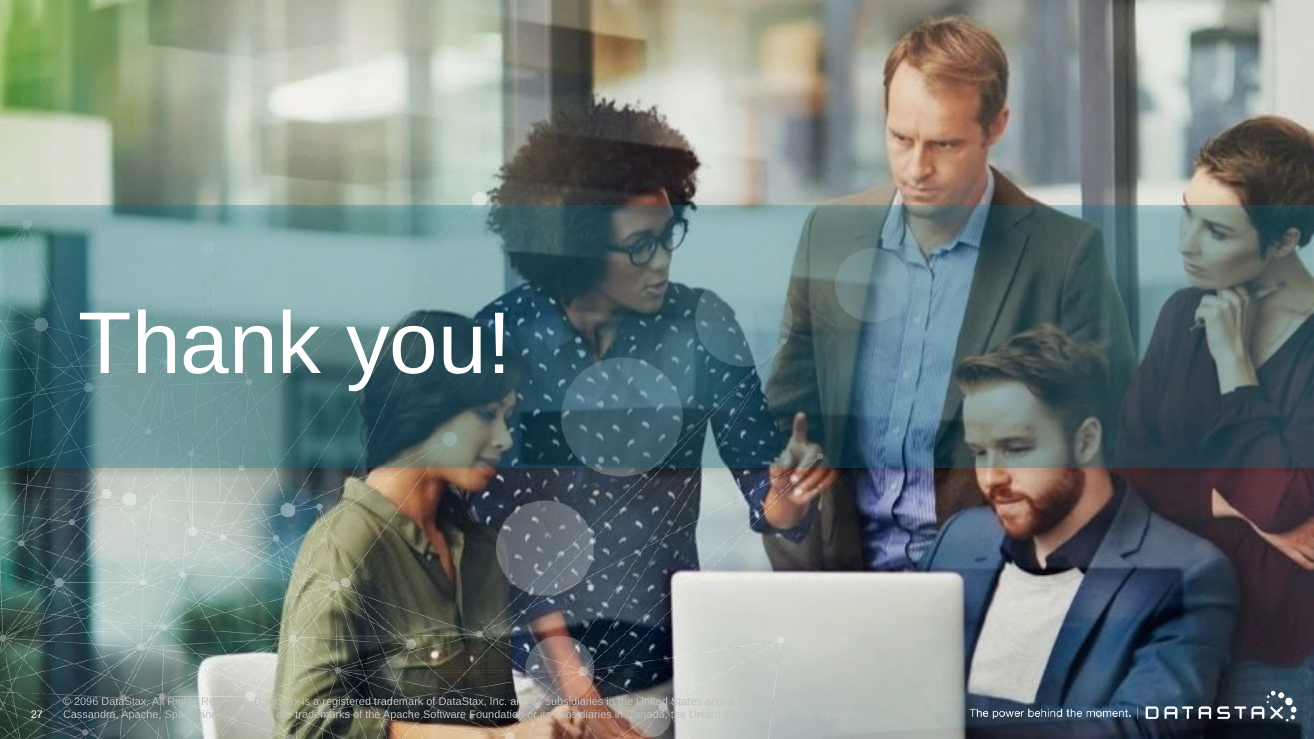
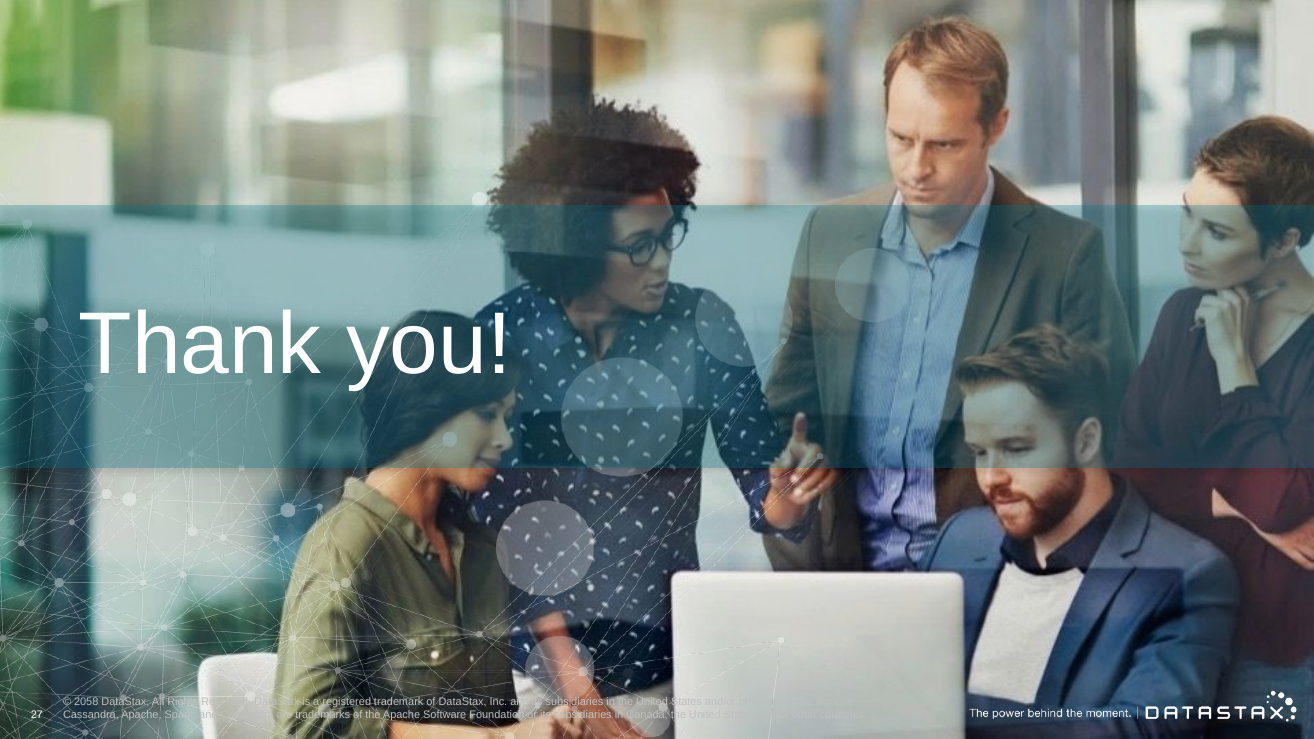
2096: 2096 -> 2058
